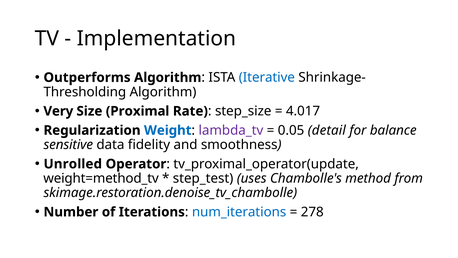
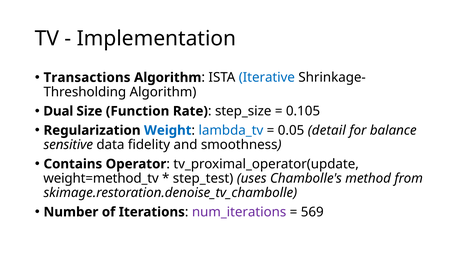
Outperforms: Outperforms -> Transactions
Very: Very -> Dual
Proximal: Proximal -> Function
4.017: 4.017 -> 0.105
lambda_tv colour: purple -> blue
Unrolled: Unrolled -> Contains
num_iterations colour: blue -> purple
278: 278 -> 569
